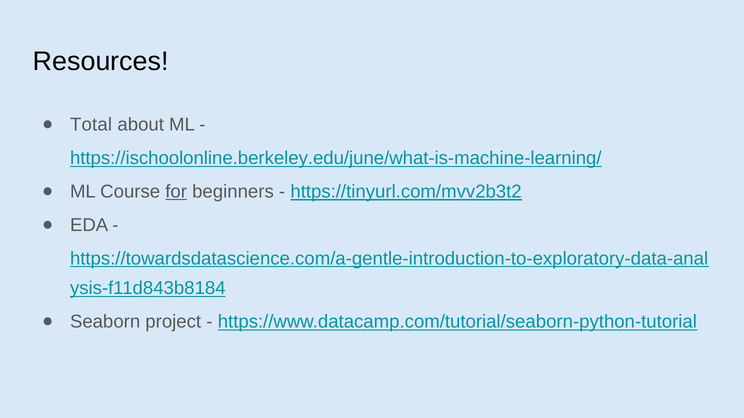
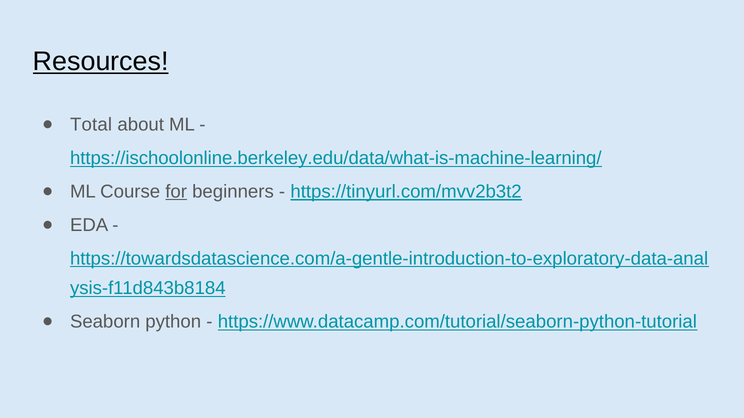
Resources underline: none -> present
https://ischoolonline.berkeley.edu/june/what-is-machine-learning/: https://ischoolonline.berkeley.edu/june/what-is-machine-learning/ -> https://ischoolonline.berkeley.edu/data/what-is-machine-learning/
project: project -> python
